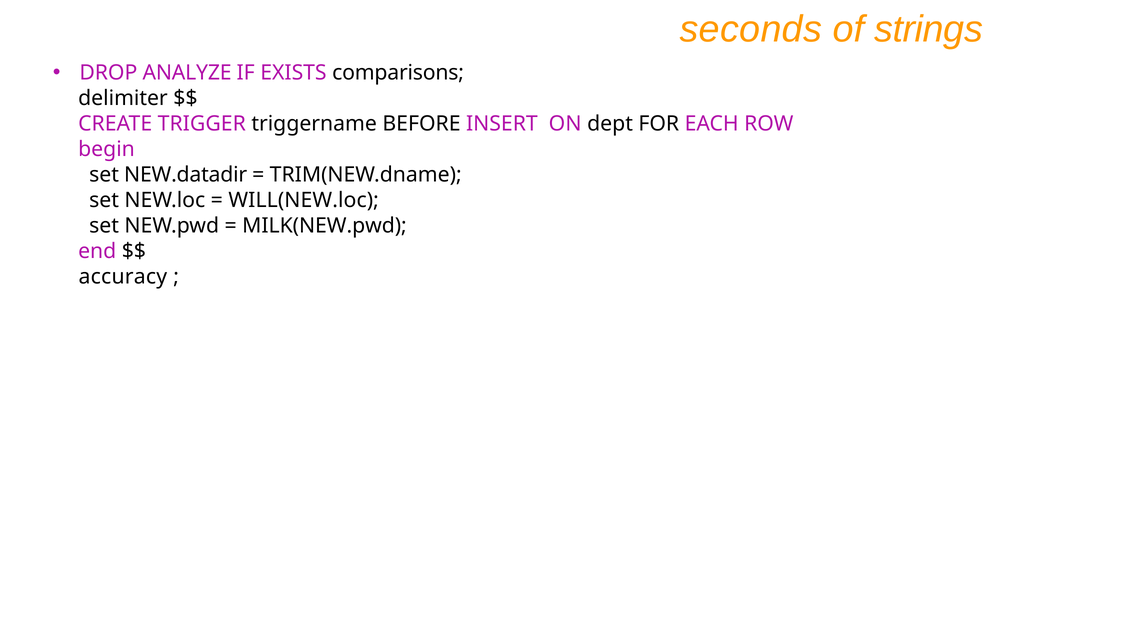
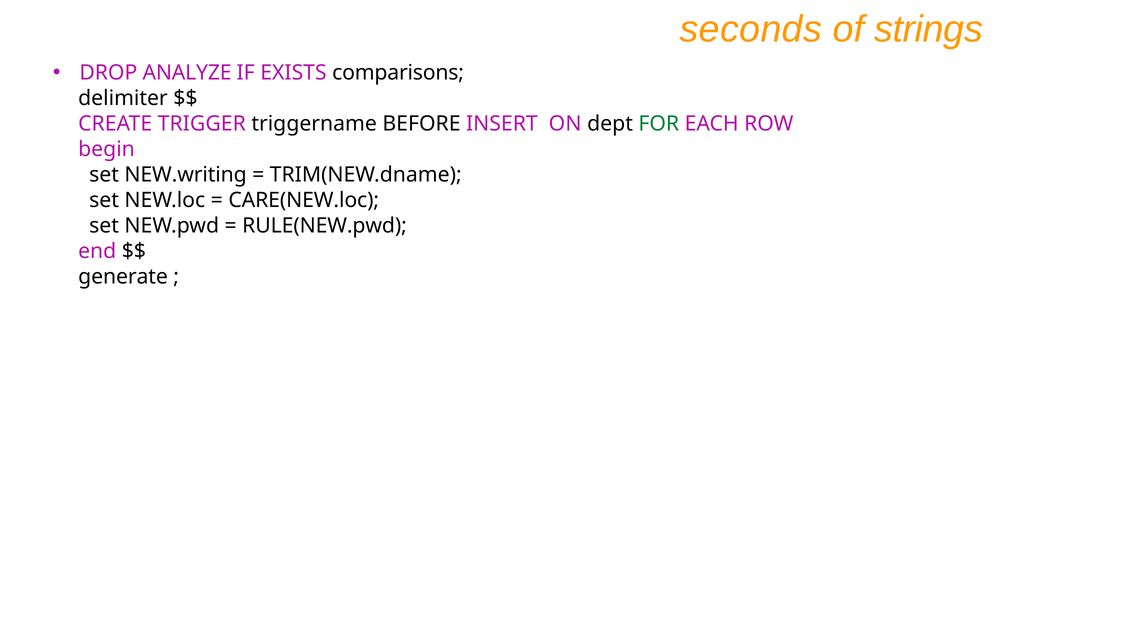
FOR colour: black -> green
NEW.datadir: NEW.datadir -> NEW.writing
WILL(NEW.loc: WILL(NEW.loc -> CARE(NEW.loc
MILK(NEW.pwd: MILK(NEW.pwd -> RULE(NEW.pwd
accuracy: accuracy -> generate
